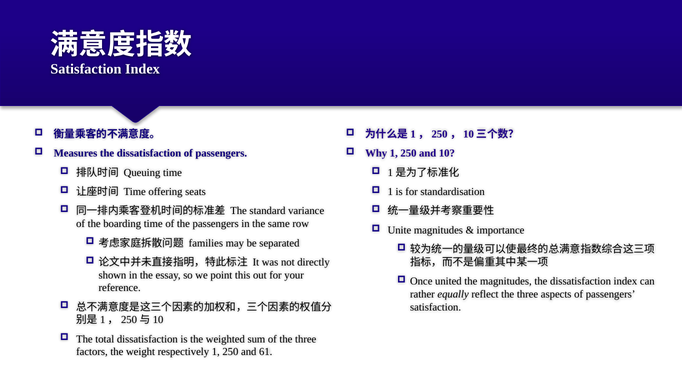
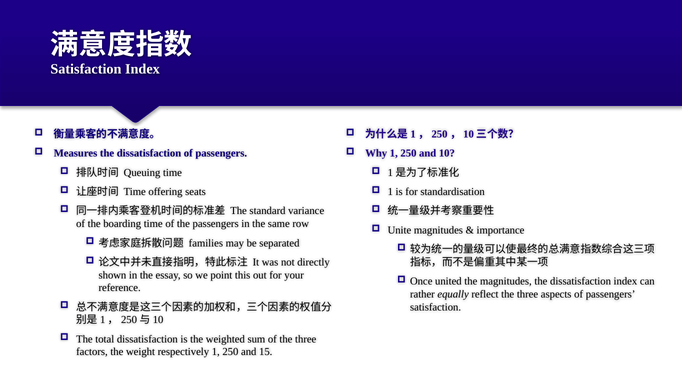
61: 61 -> 15
